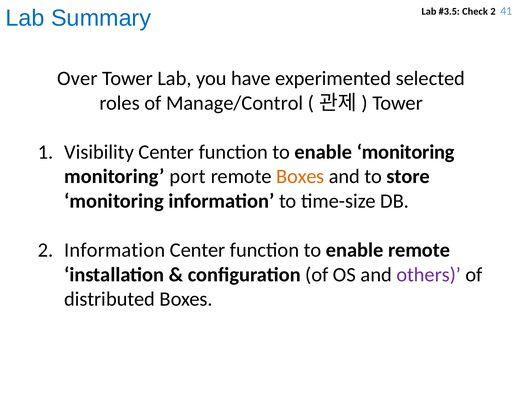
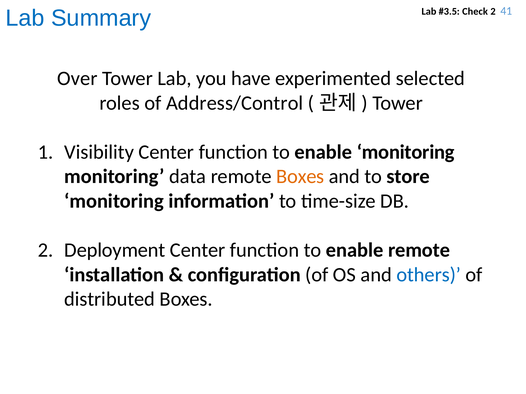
Manage/Control: Manage/Control -> Address/Control
port: port -> data
Information at (115, 250): Information -> Deployment
others colour: purple -> blue
